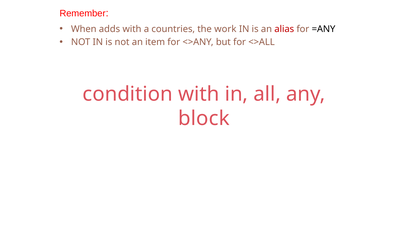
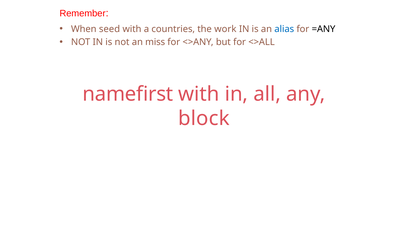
adds: adds -> seed
alias colour: red -> blue
item: item -> miss
condition: condition -> namefirst
